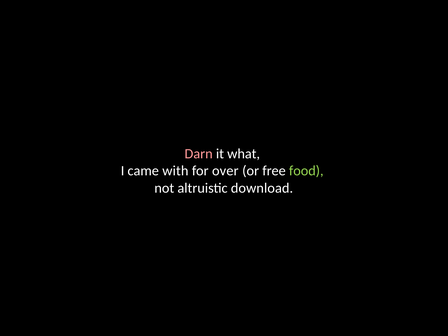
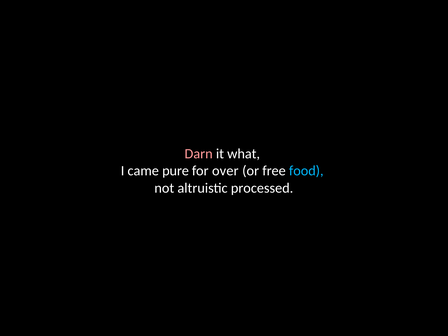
with: with -> pure
food colour: light green -> light blue
download: download -> processed
